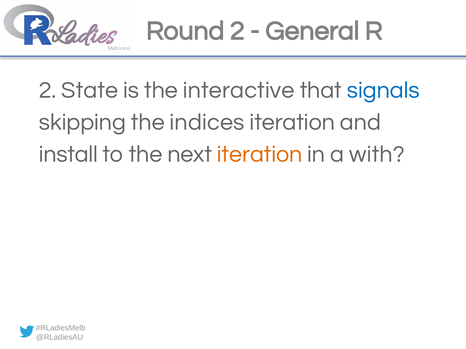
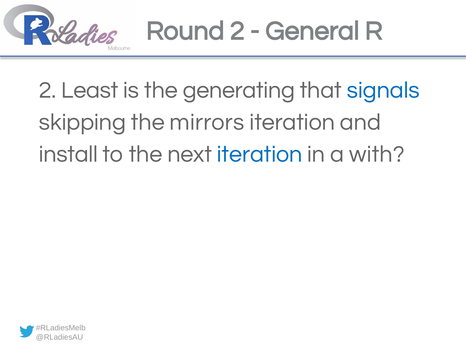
State: State -> Least
interactive: interactive -> generating
indices: indices -> mirrors
iteration at (260, 154) colour: orange -> blue
